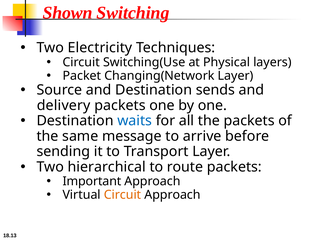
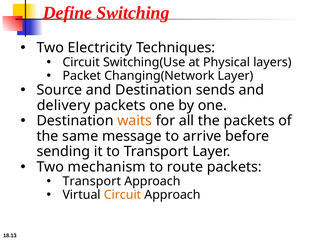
Shown: Shown -> Define
waits colour: blue -> orange
hierarchical: hierarchical -> mechanism
Important at (92, 181): Important -> Transport
